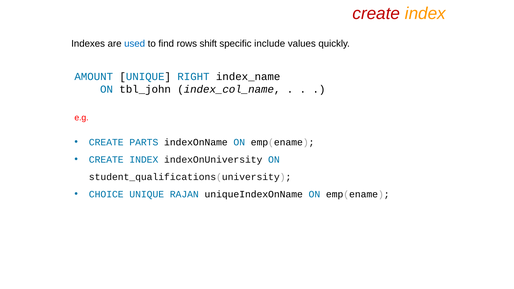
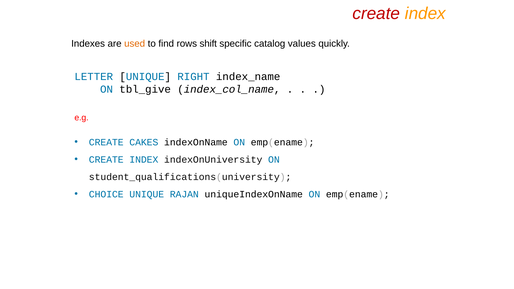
used colour: blue -> orange
include: include -> catalog
AMOUNT: AMOUNT -> LETTER
tbl_john: tbl_john -> tbl_give
PARTS: PARTS -> CAKES
